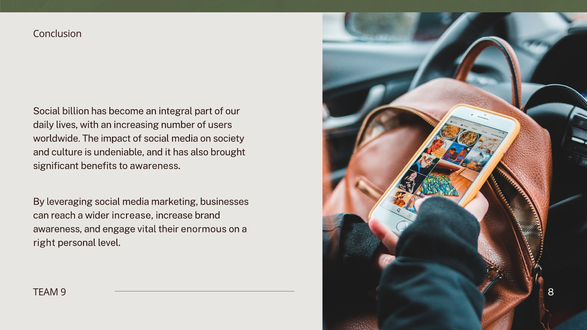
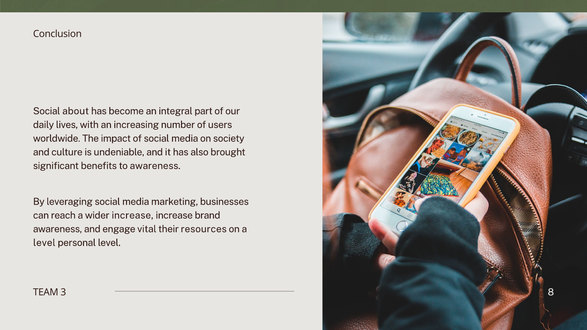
billion: billion -> about
enormous: enormous -> resources
right at (44, 243): right -> level
9: 9 -> 3
